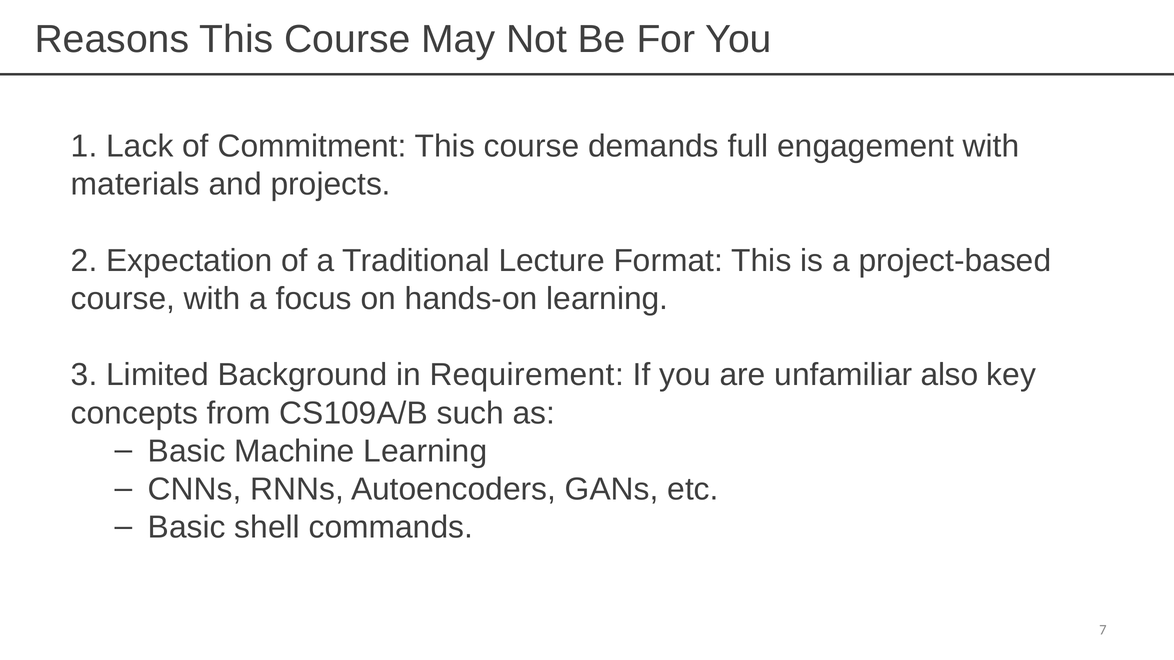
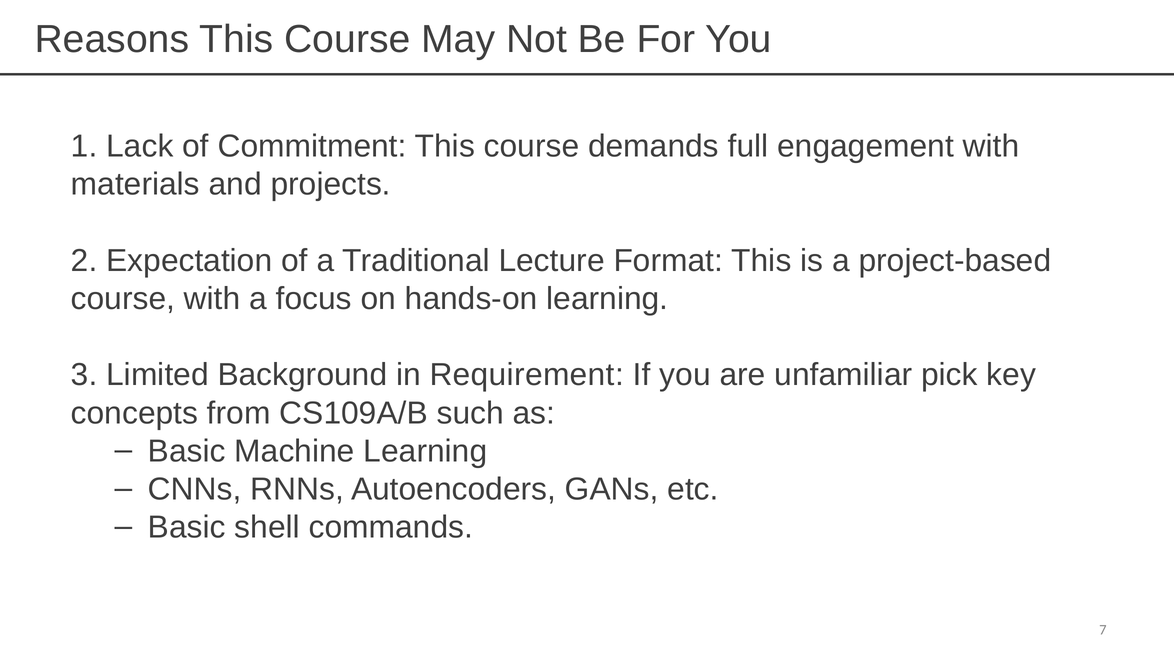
also: also -> pick
